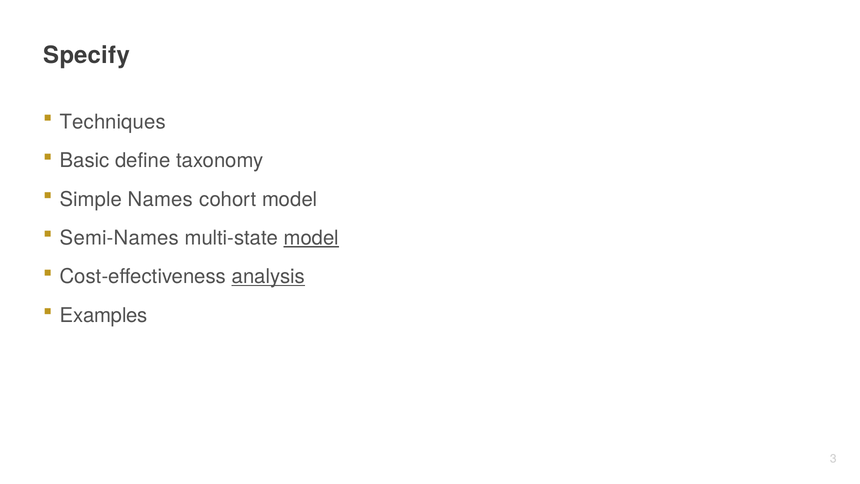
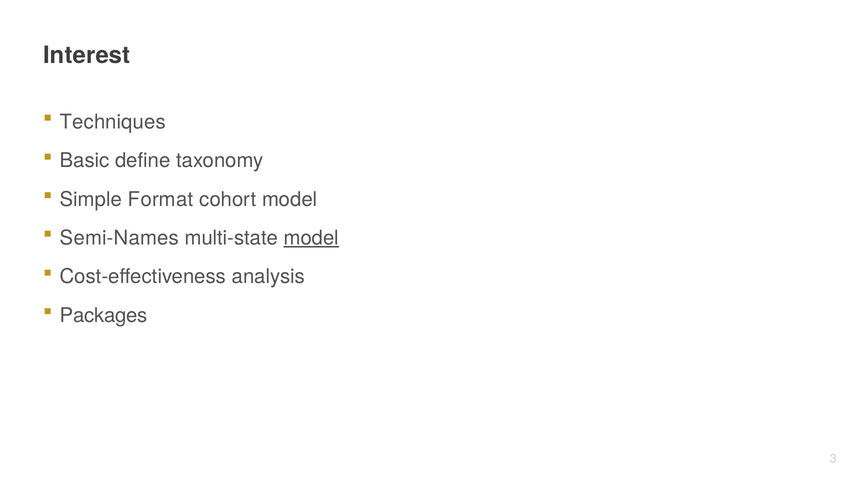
Specify: Specify -> Interest
Names: Names -> Format
analysis underline: present -> none
Examples: Examples -> Packages
